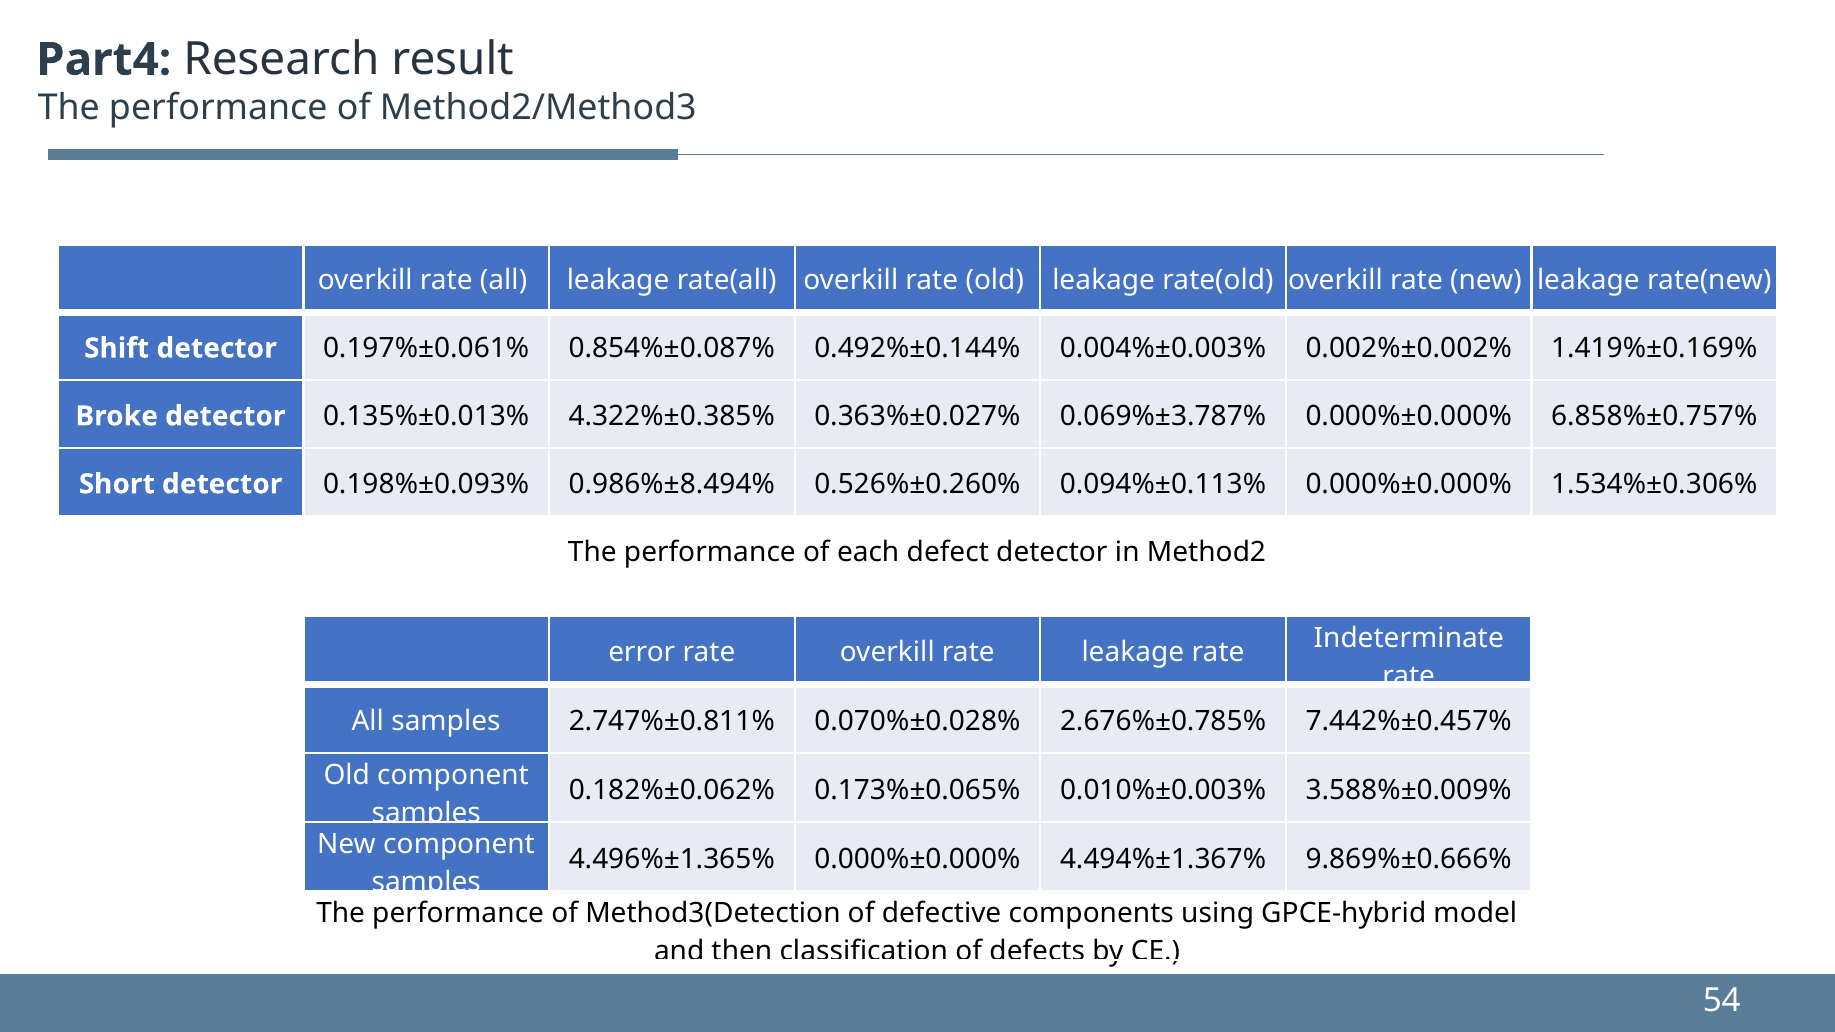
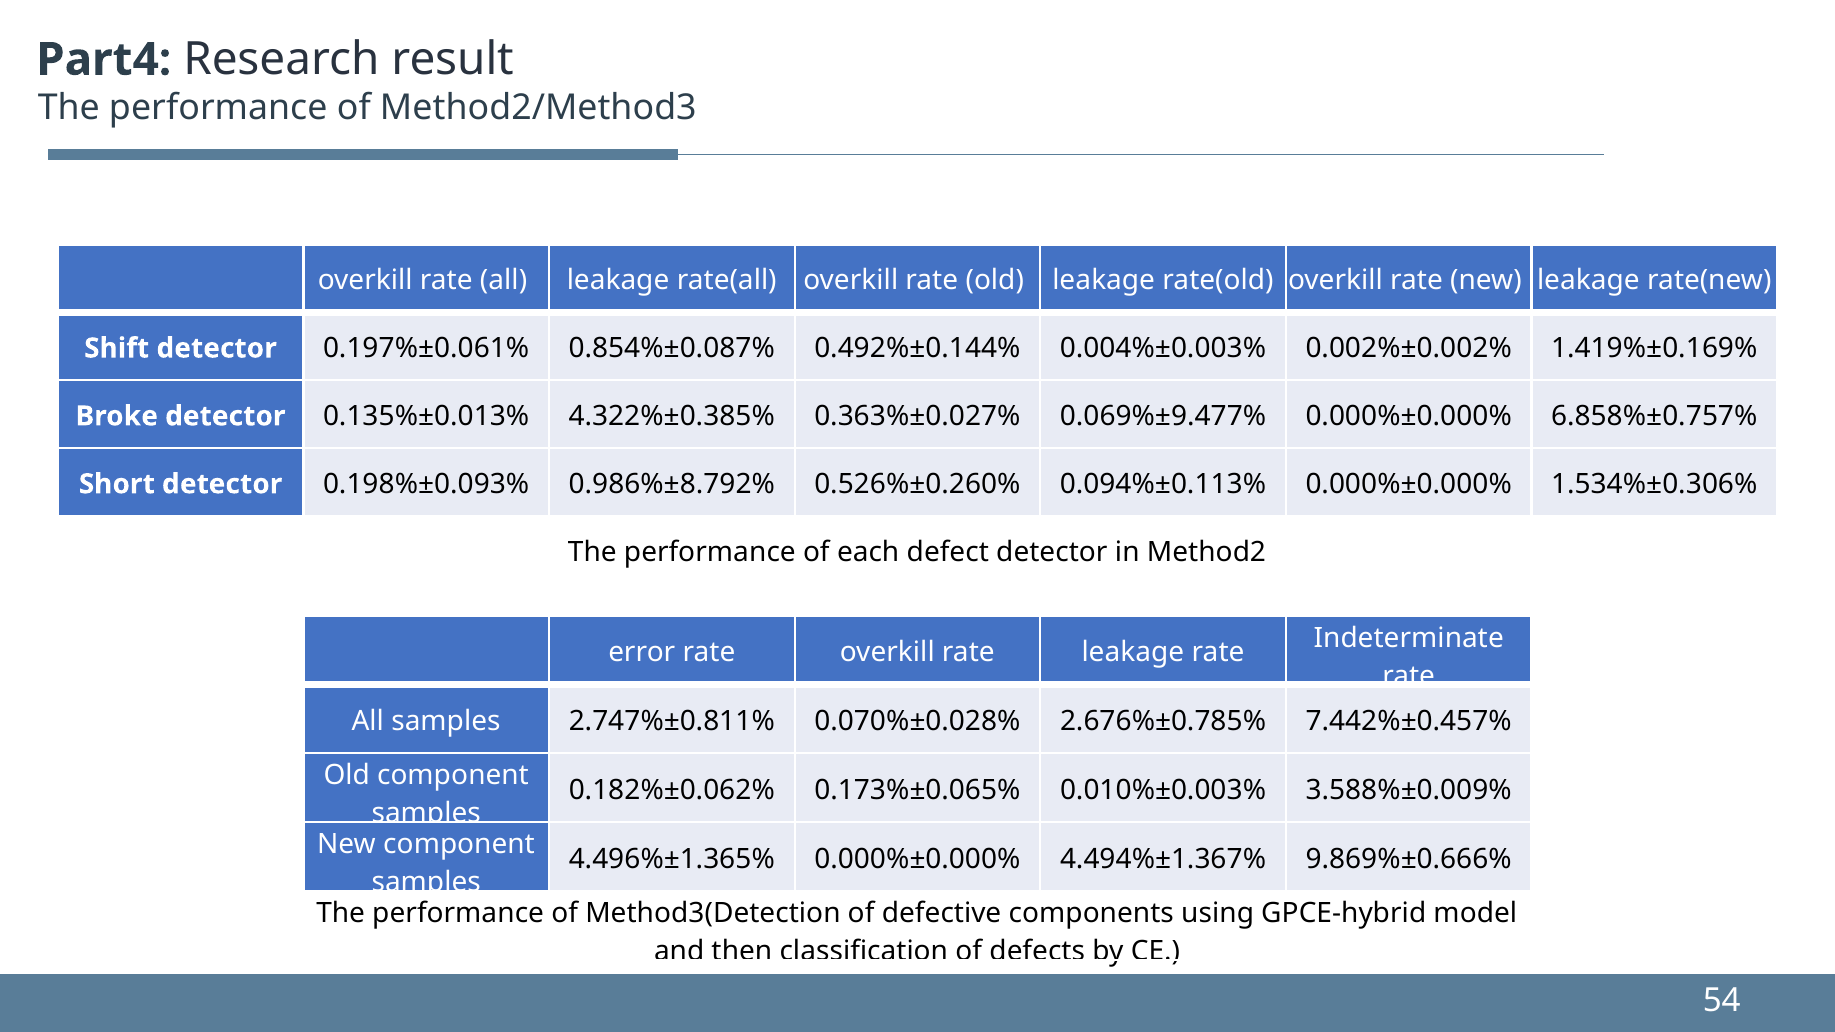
0.069%±3.787%: 0.069%±3.787% -> 0.069%±9.477%
0.986%±8.494%: 0.986%±8.494% -> 0.986%±8.792%
